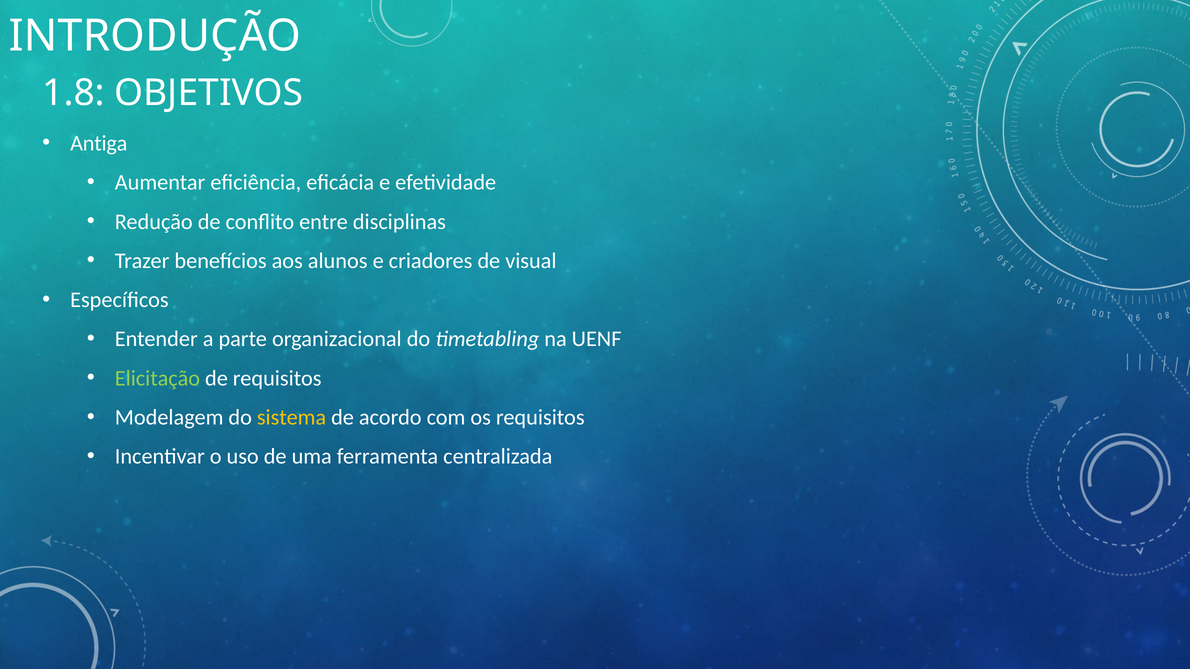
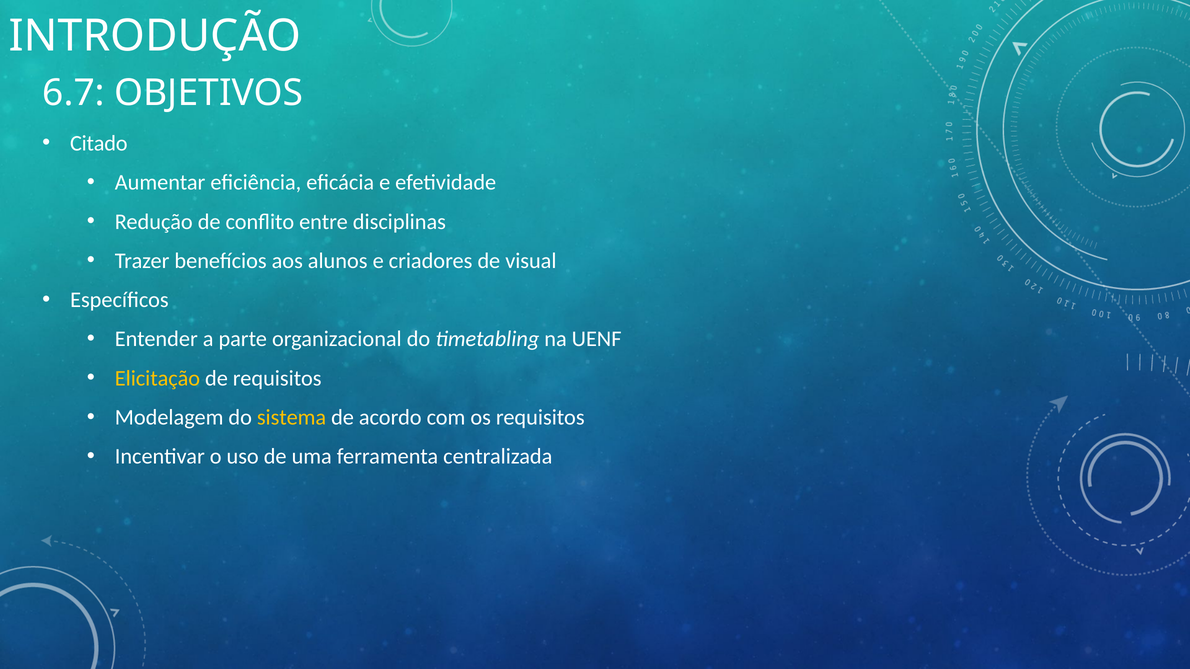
1.8: 1.8 -> 6.7
Antiga: Antiga -> Citado
Elicitação colour: light green -> yellow
